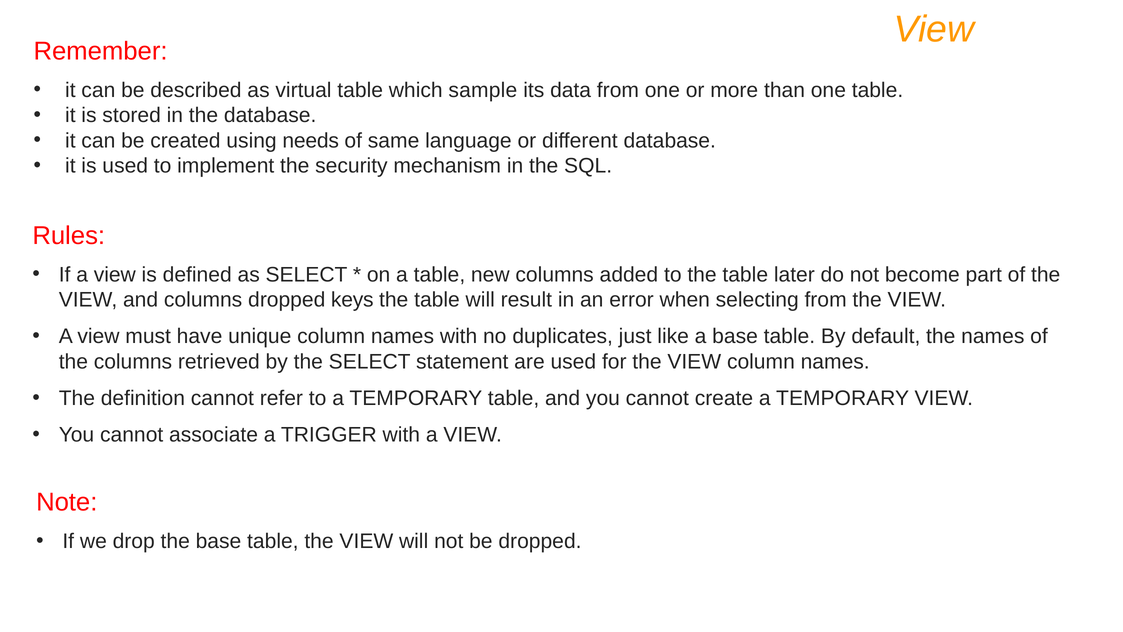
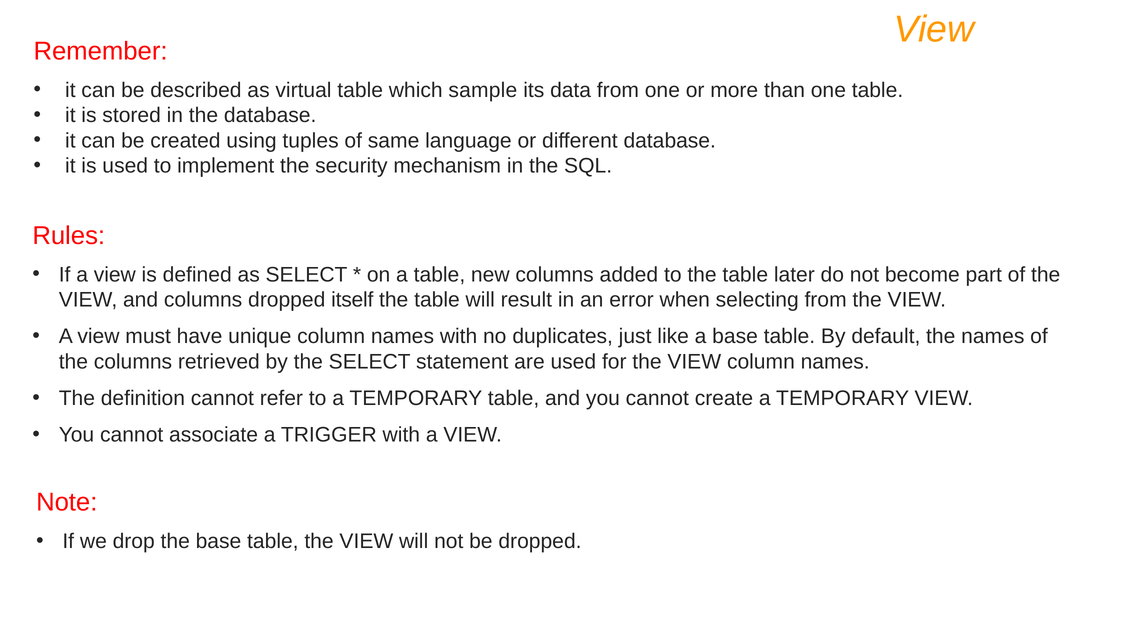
needs: needs -> tuples
keys: keys -> itself
